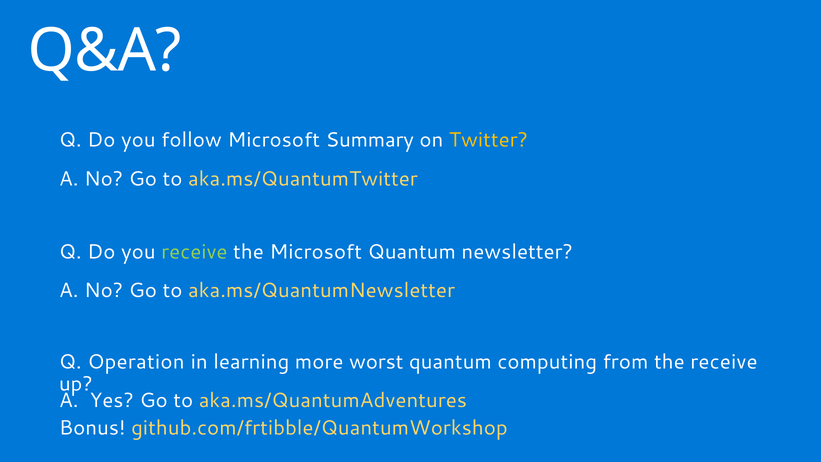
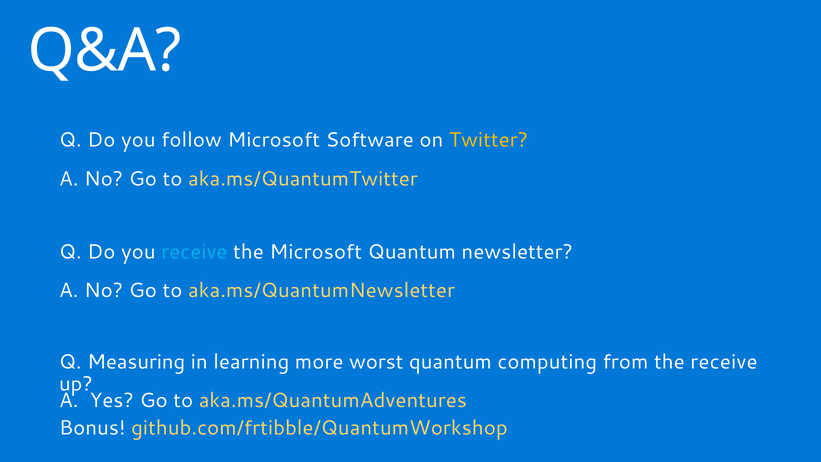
Summary: Summary -> Software
receive at (194, 252) colour: light green -> light blue
Operation: Operation -> Measuring
